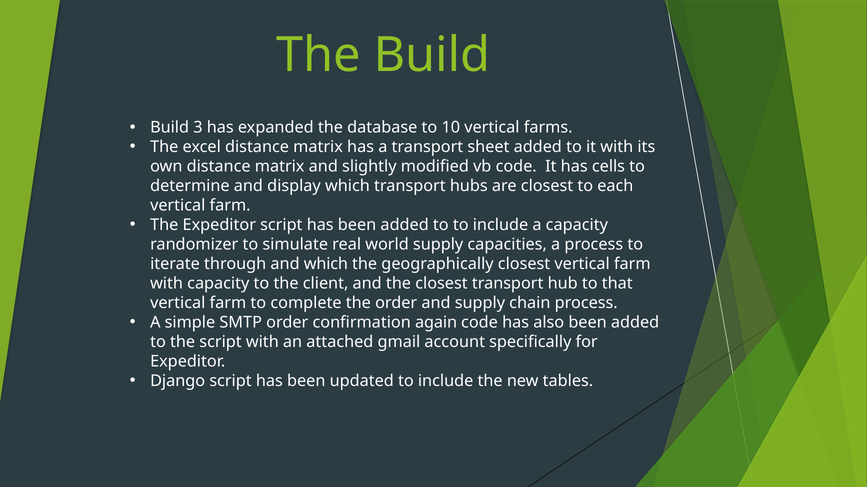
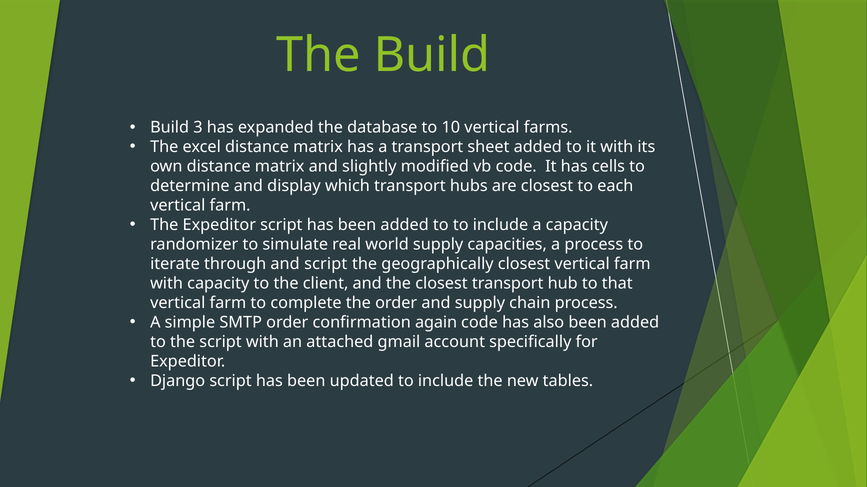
and which: which -> script
